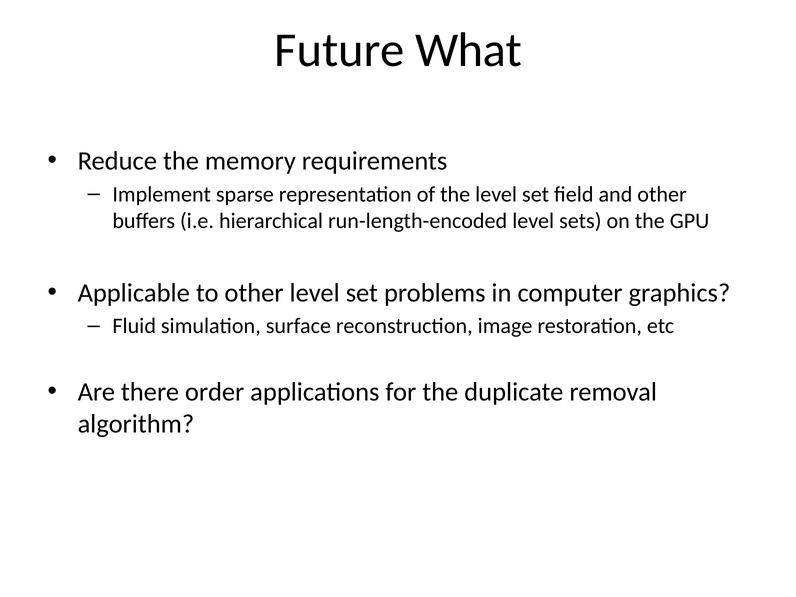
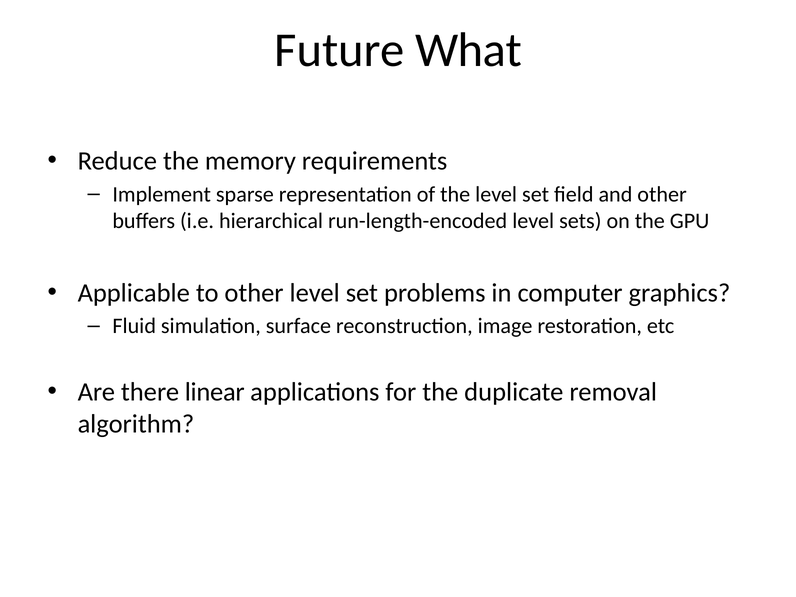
order: order -> linear
